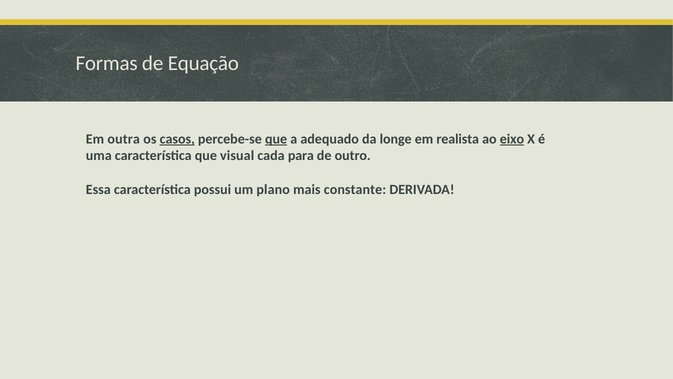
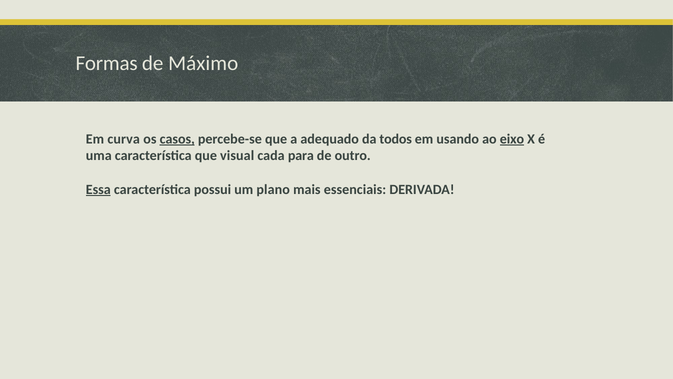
Equação: Equação -> Máximo
outra: outra -> curva
que at (276, 139) underline: present -> none
longe: longe -> todos
realista: realista -> usando
Essa underline: none -> present
constante: constante -> essenciais
